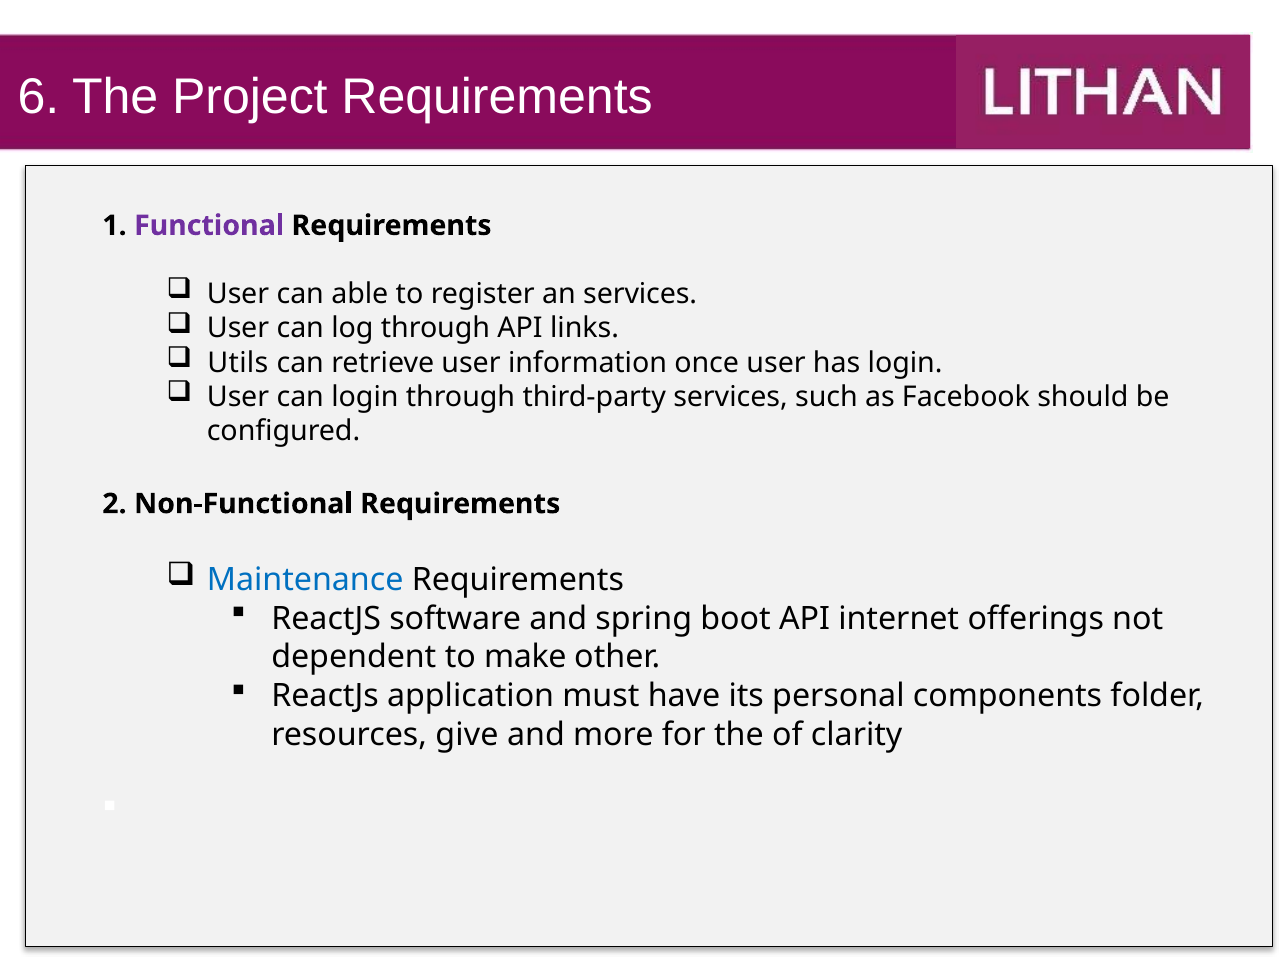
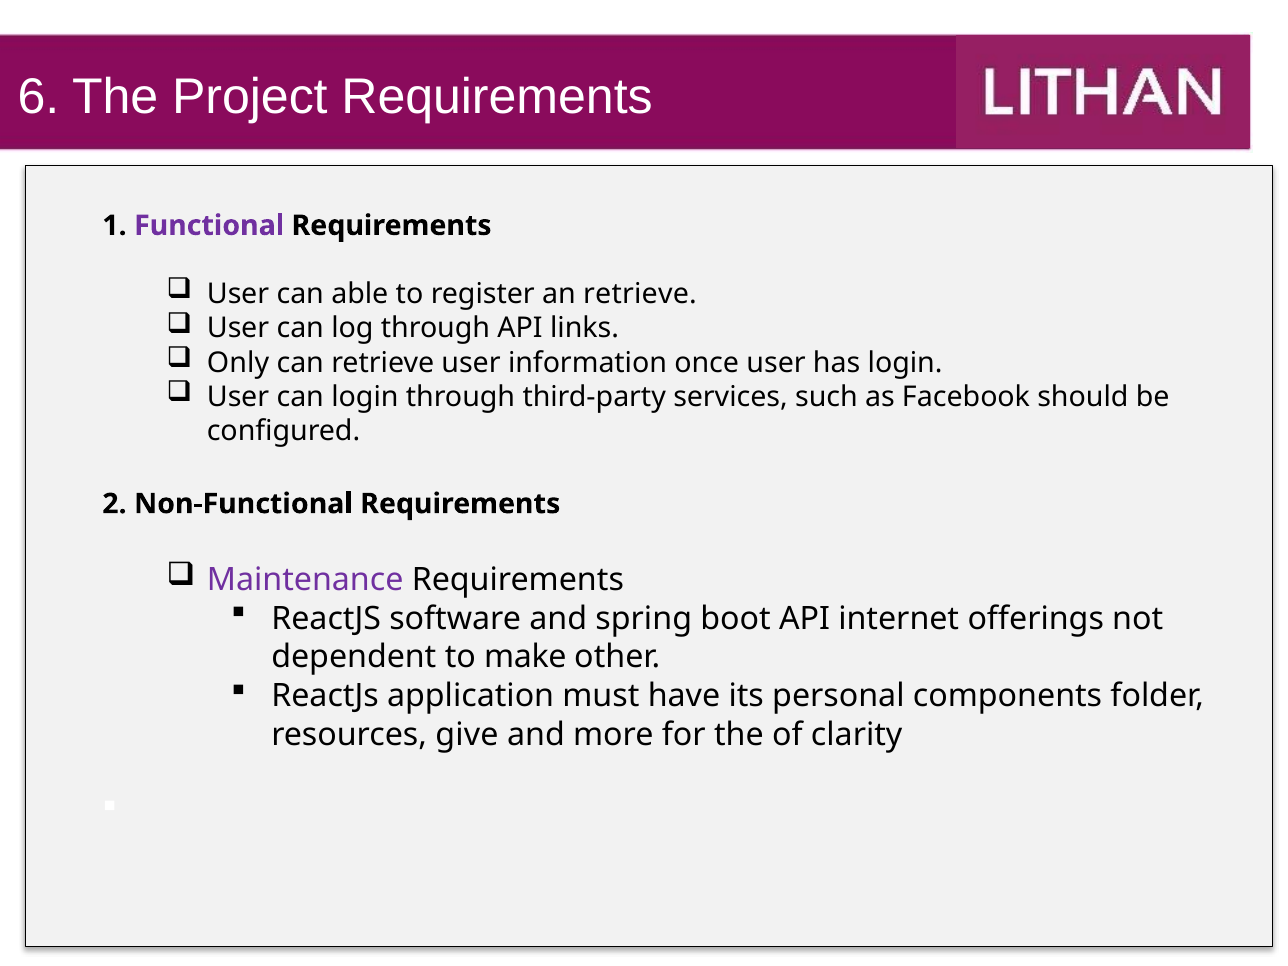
an services: services -> retrieve
Utils: Utils -> Only
Maintenance colour: blue -> purple
